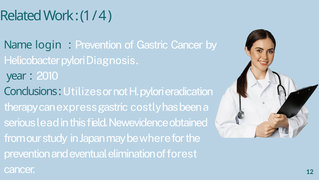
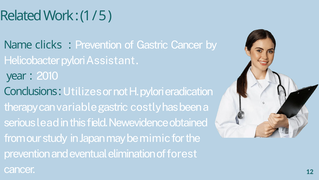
4: 4 -> 5
login: login -> clicks
Diagnosis: Diagnosis -> Assistant
express: express -> variable
where: where -> mimic
